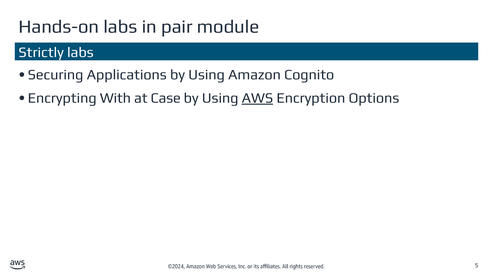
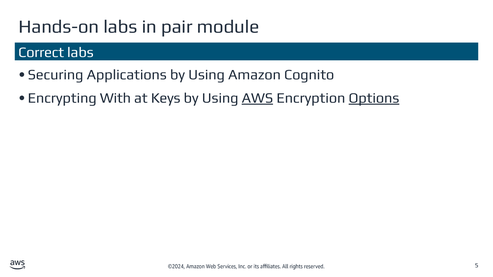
Strictly: Strictly -> Correct
Case: Case -> Keys
Options underline: none -> present
